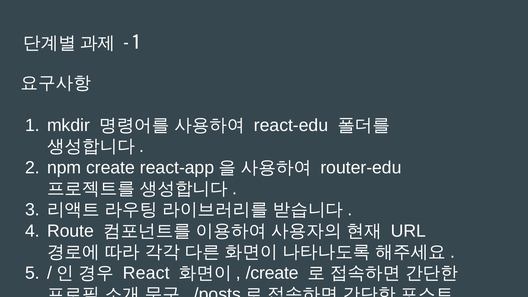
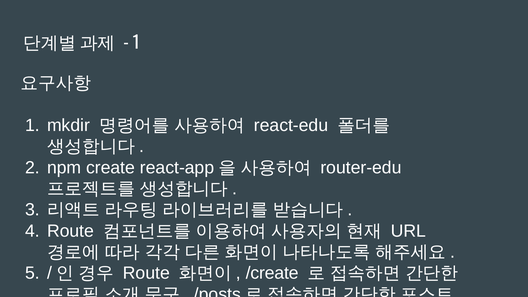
React at (146, 273): React -> Route
